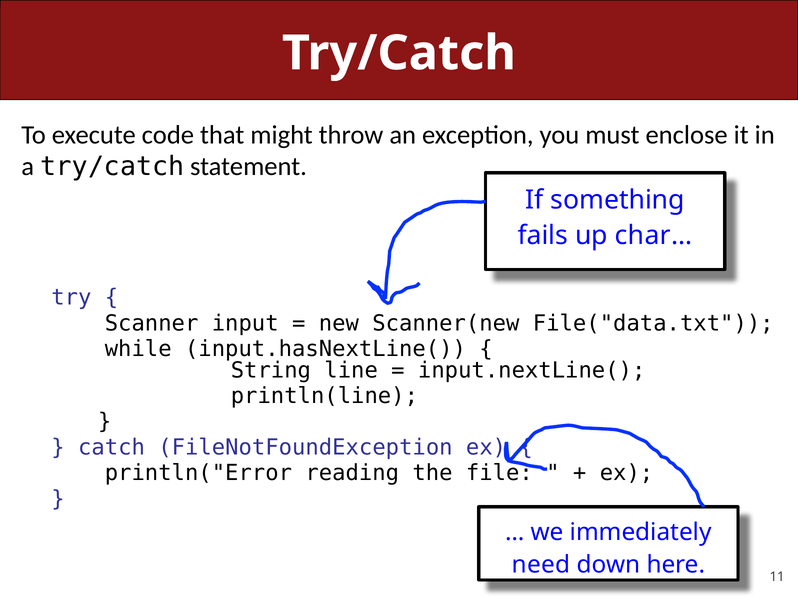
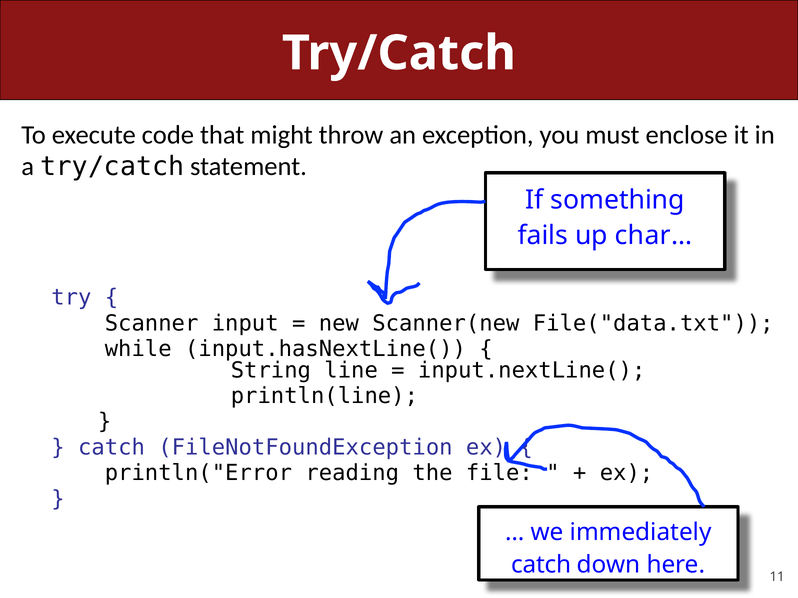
need at (541, 565): need -> catch
